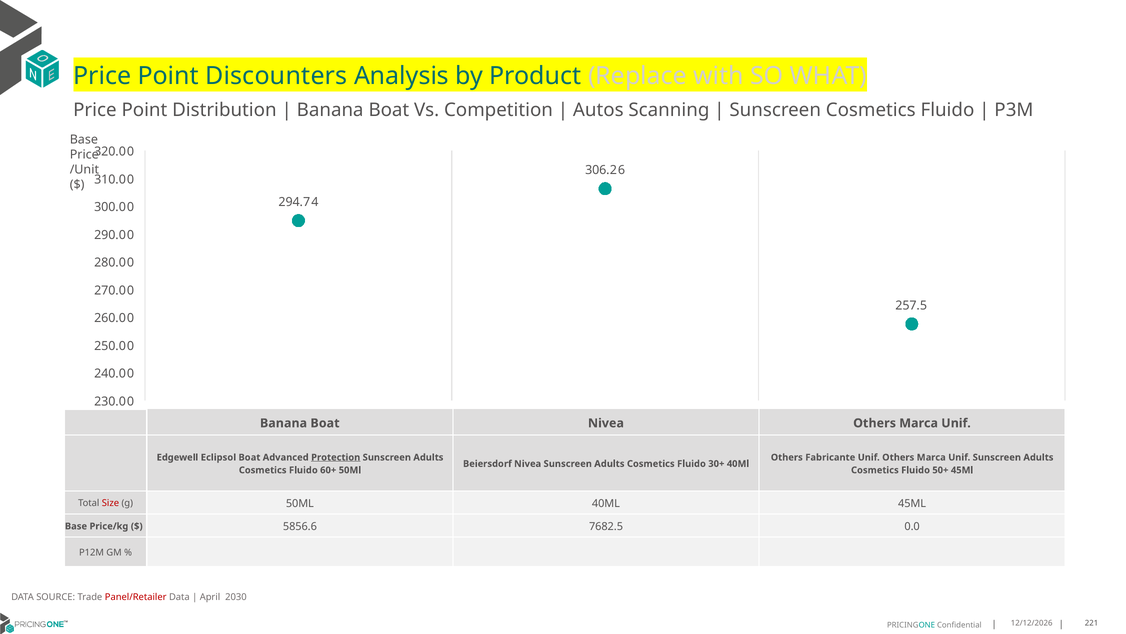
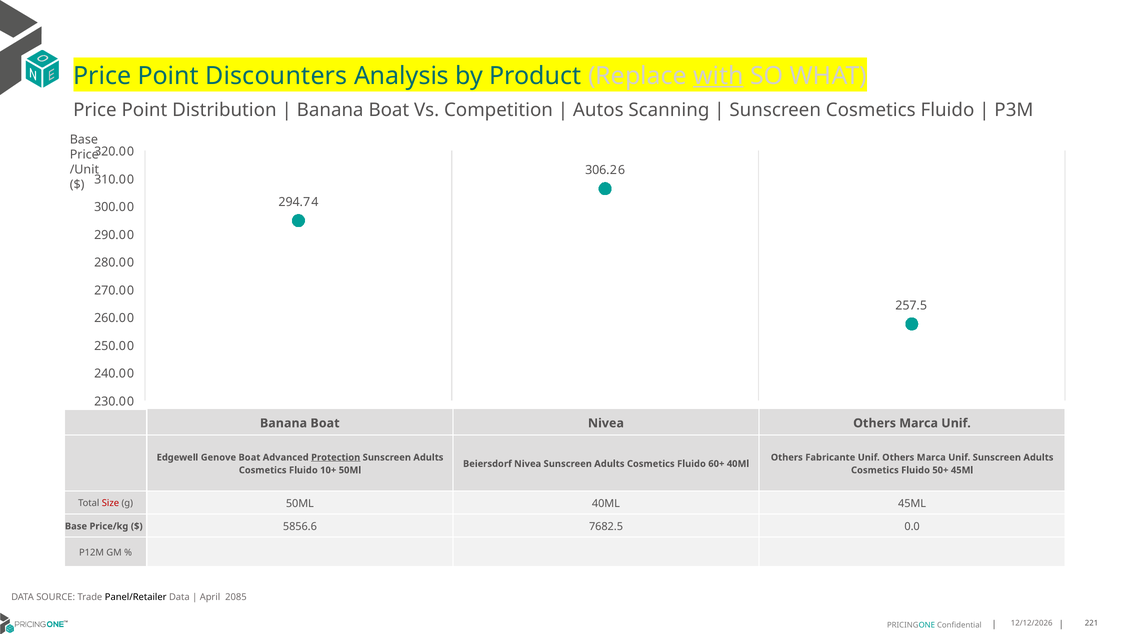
with underline: none -> present
Eclipsol: Eclipsol -> Genove
30+: 30+ -> 60+
60+: 60+ -> 10+
Panel/Retailer colour: red -> black
2030: 2030 -> 2085
